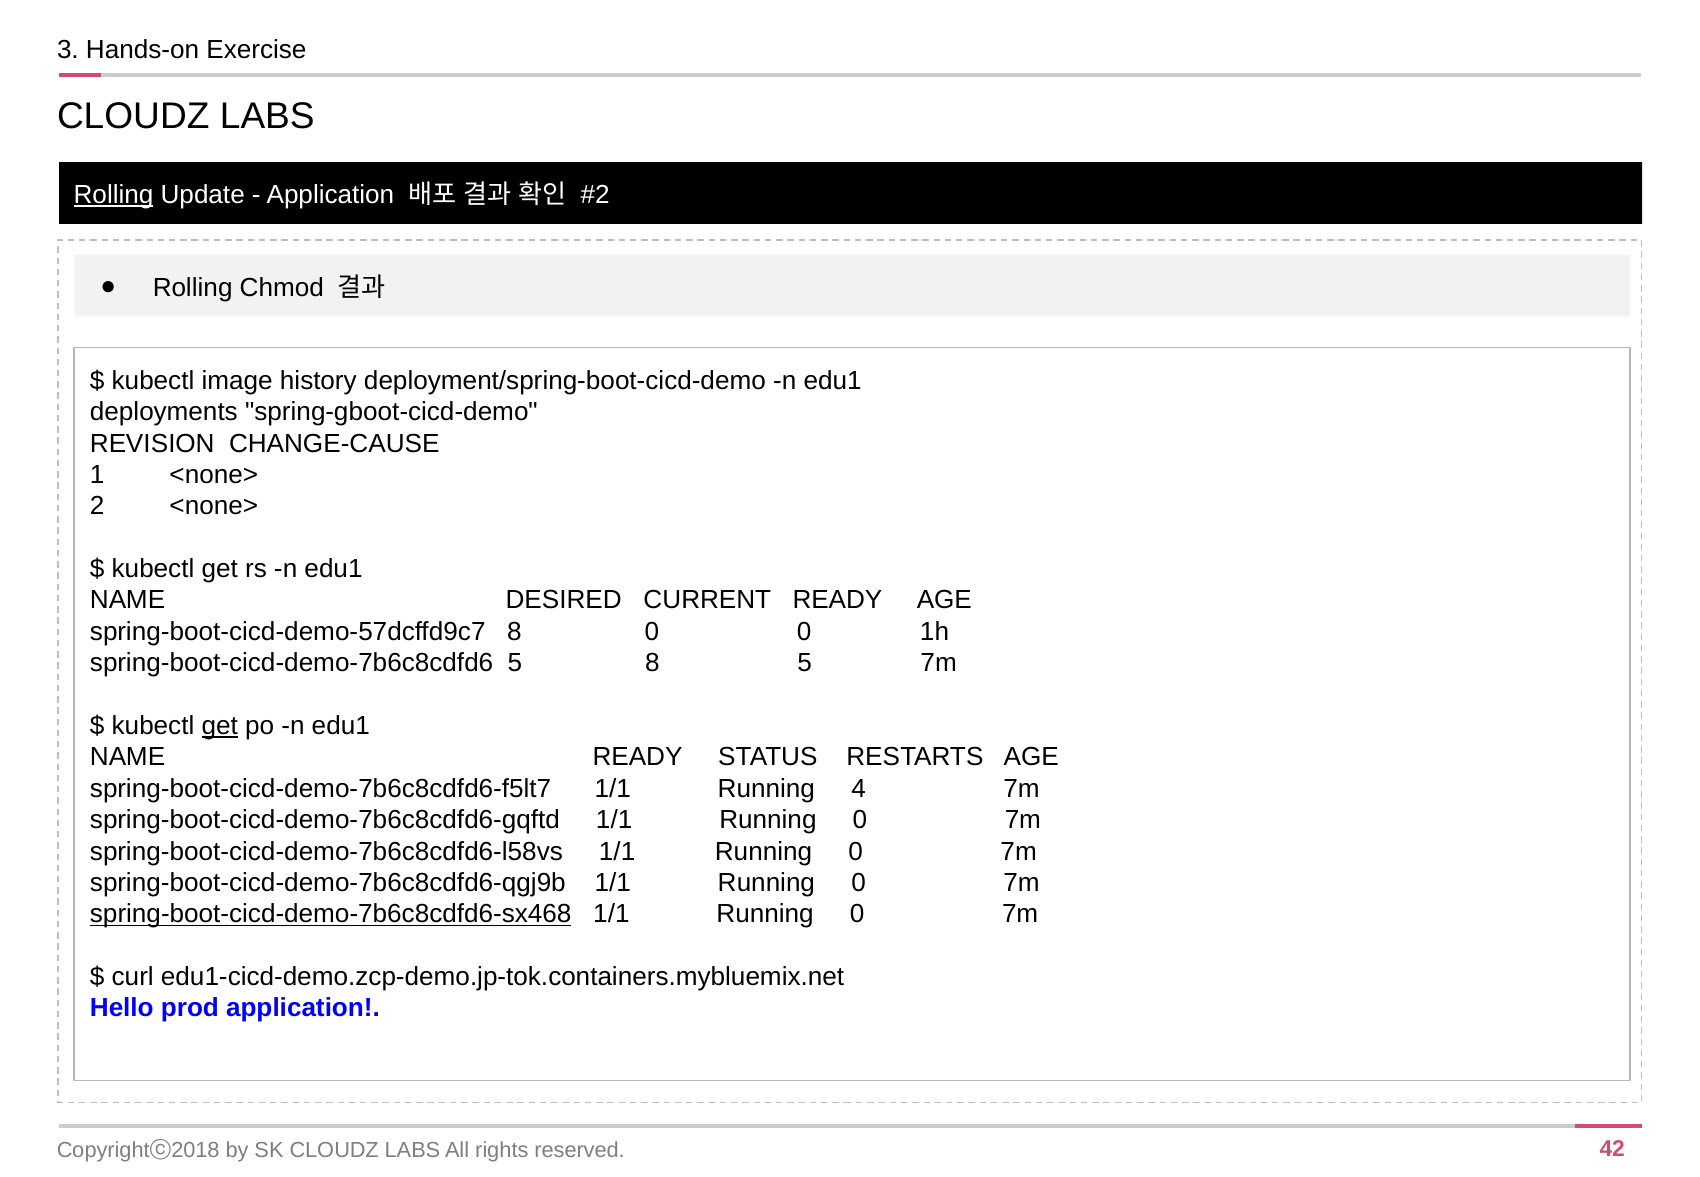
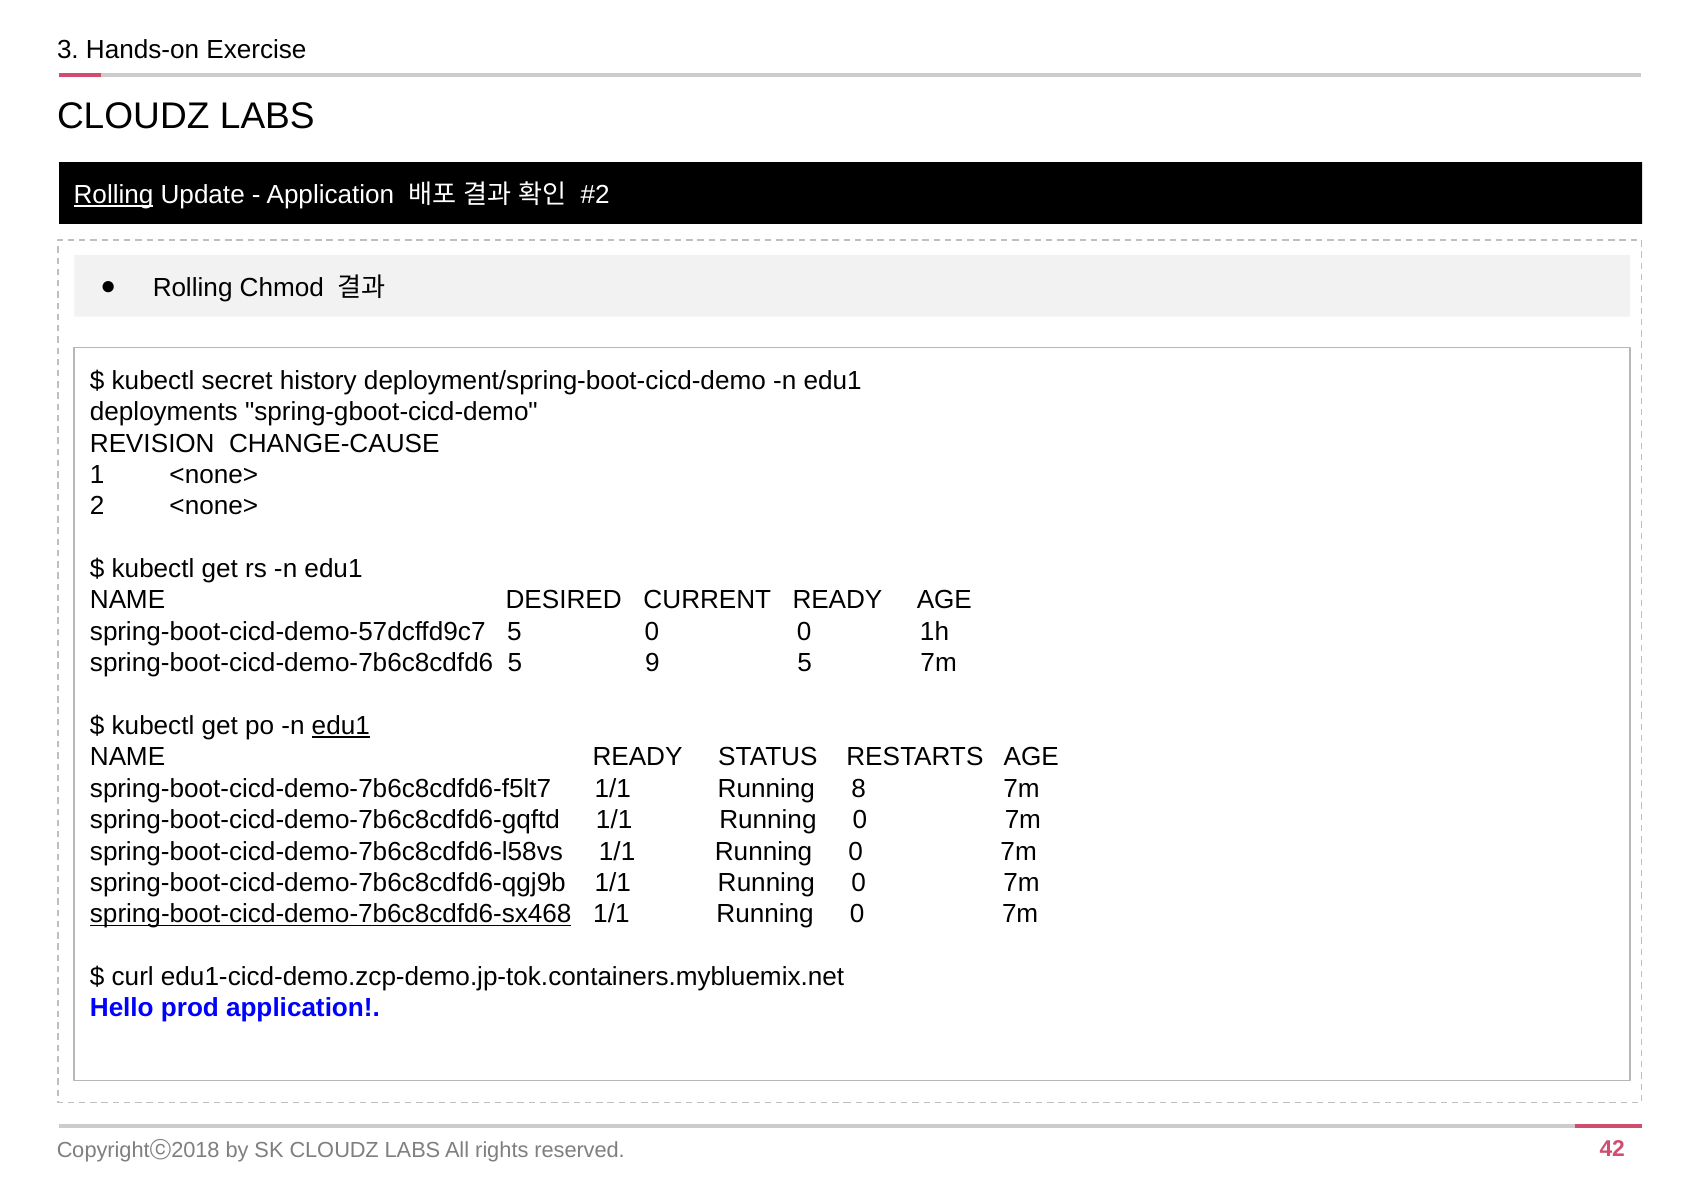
image: image -> secret
spring-boot-cicd-demo-57dcffd9c7 8: 8 -> 5
5 8: 8 -> 9
get at (220, 726) underline: present -> none
edu1 at (341, 726) underline: none -> present
4: 4 -> 8
